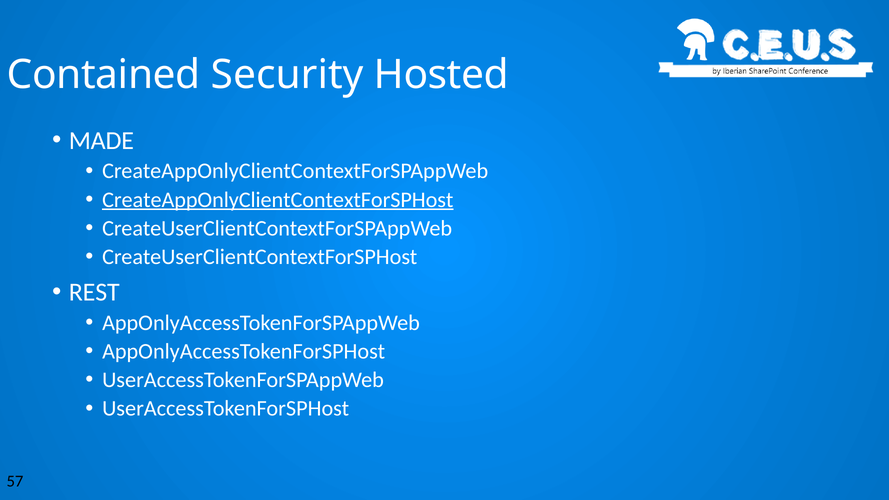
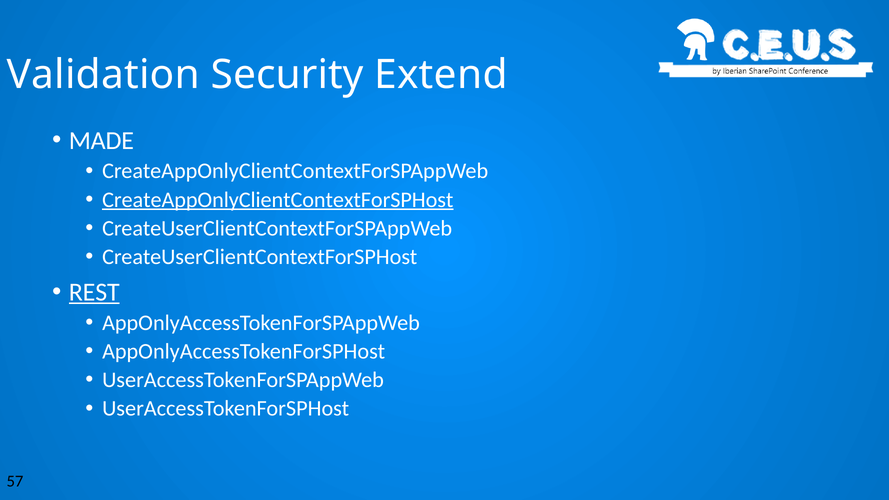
Contained: Contained -> Validation
Hosted: Hosted -> Extend
REST underline: none -> present
